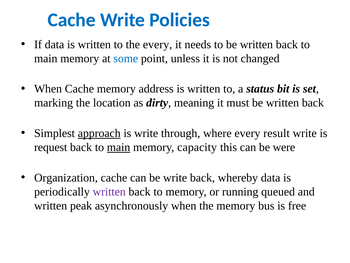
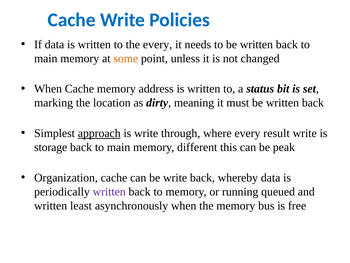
some colour: blue -> orange
request: request -> storage
main at (119, 147) underline: present -> none
capacity: capacity -> different
were: were -> peak
peak: peak -> least
